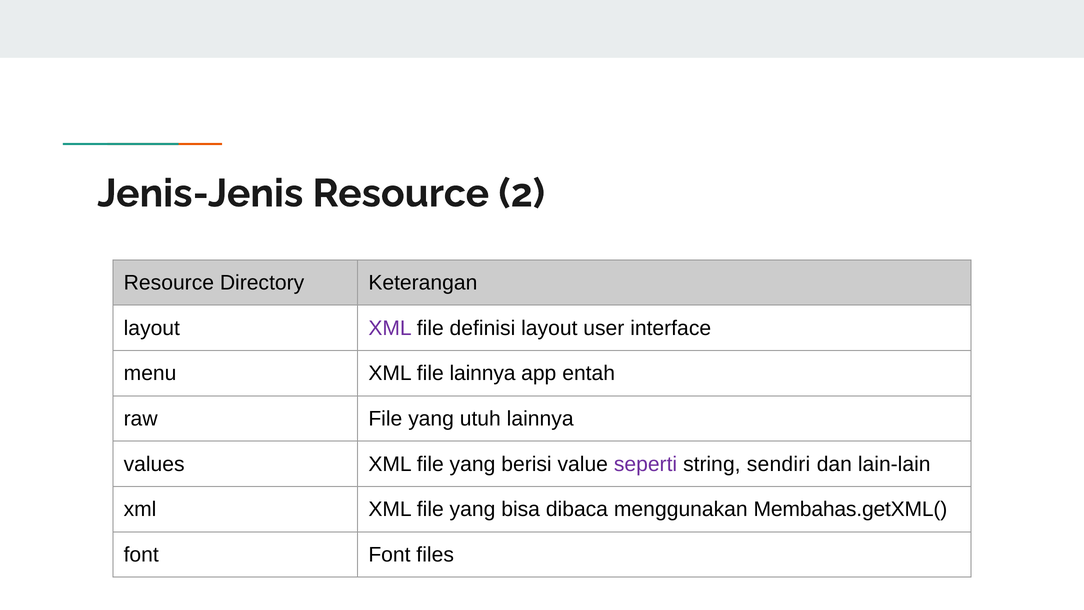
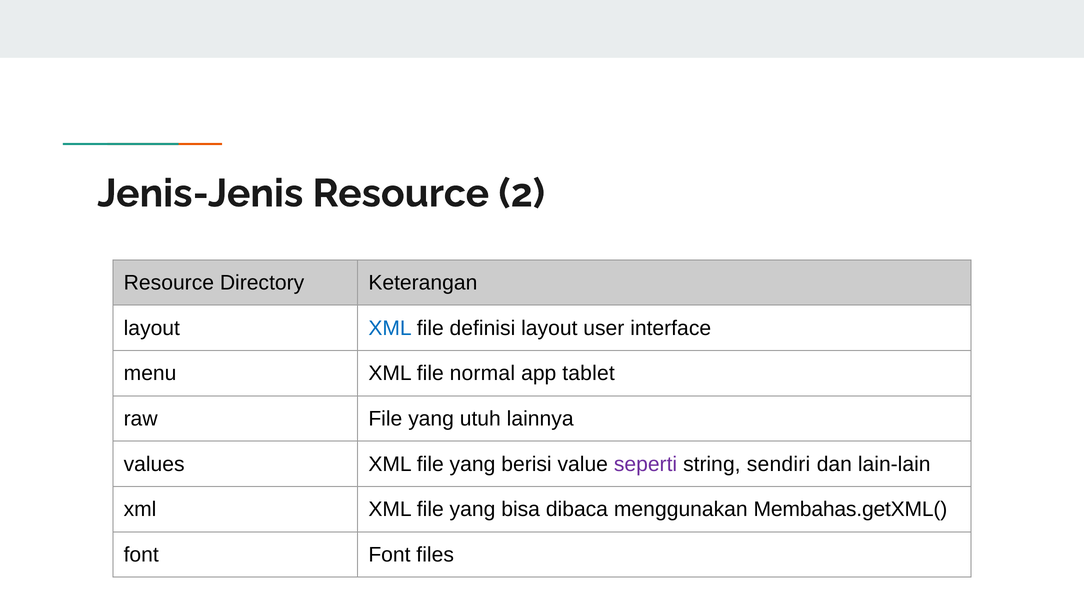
XML at (390, 328) colour: purple -> blue
file lainnya: lainnya -> normal
entah: entah -> tablet
